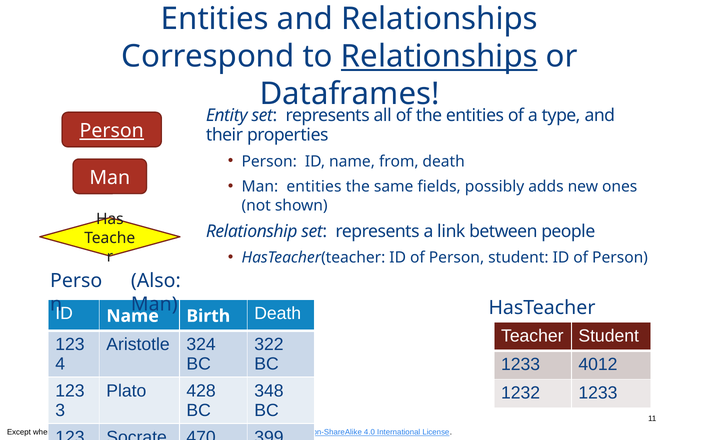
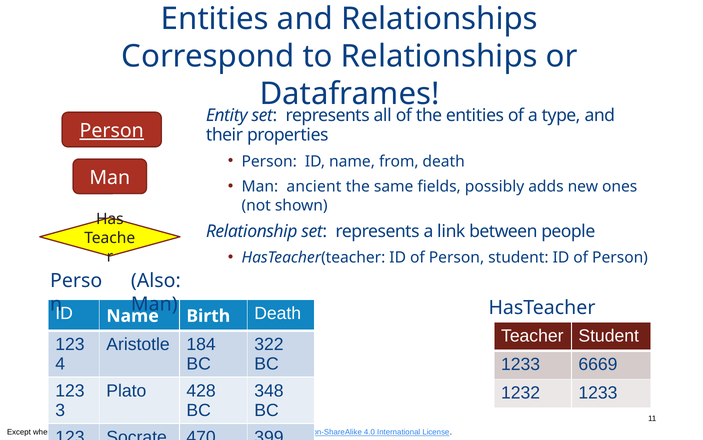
Relationships at (439, 56) underline: present -> none
Man entities: entities -> ancient
324: 324 -> 184
4012: 4012 -> 6669
